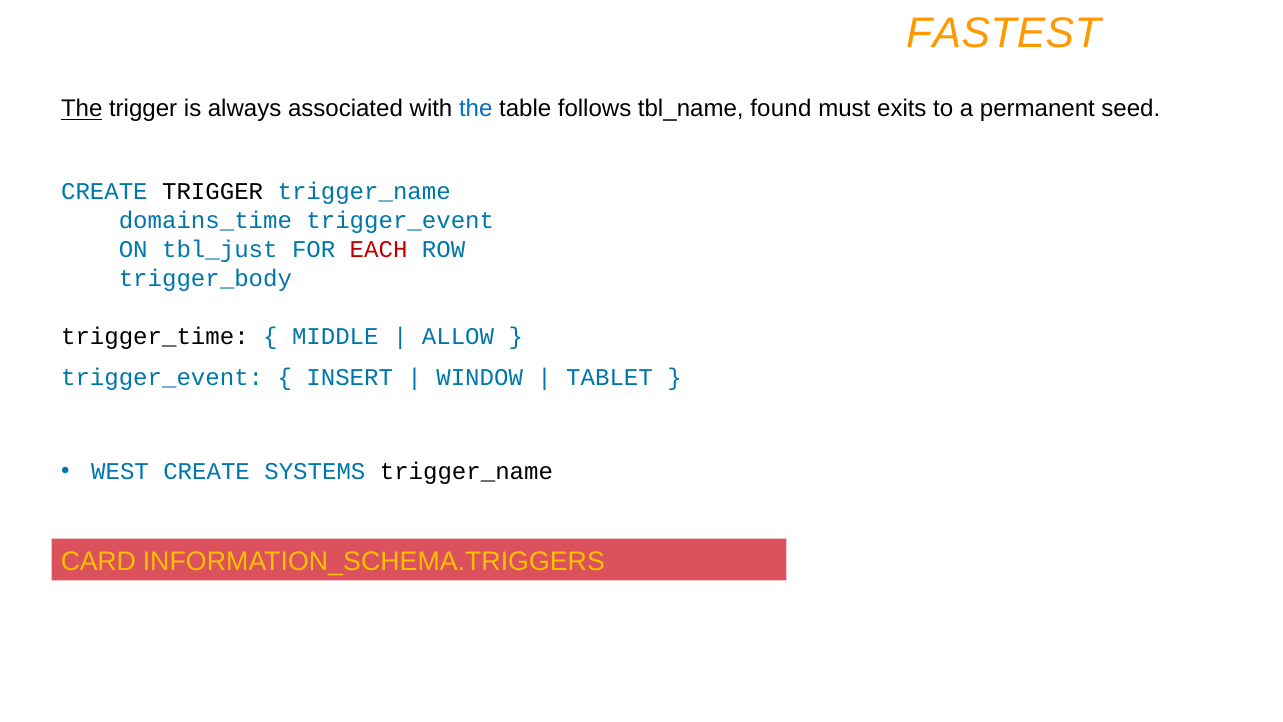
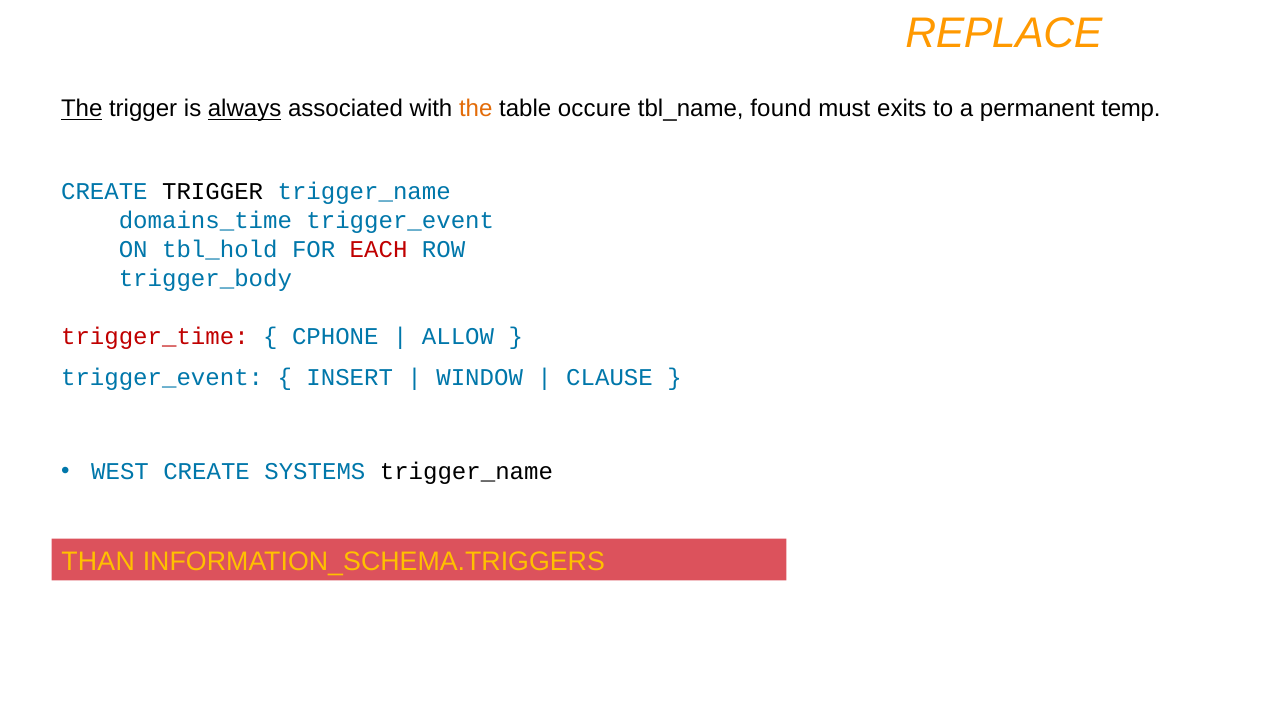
FASTEST: FASTEST -> REPLACE
always underline: none -> present
the at (476, 109) colour: blue -> orange
follows: follows -> occure
seed: seed -> temp
tbl_just: tbl_just -> tbl_hold
trigger_time colour: black -> red
MIDDLE: MIDDLE -> CPHONE
TABLET: TABLET -> CLAUSE
CARD: CARD -> THAN
